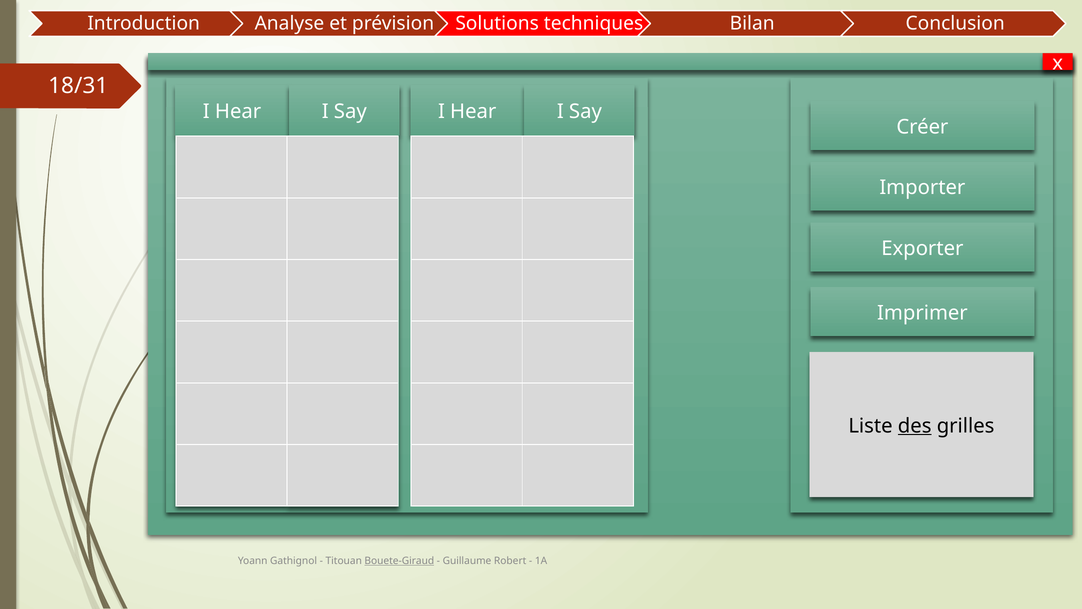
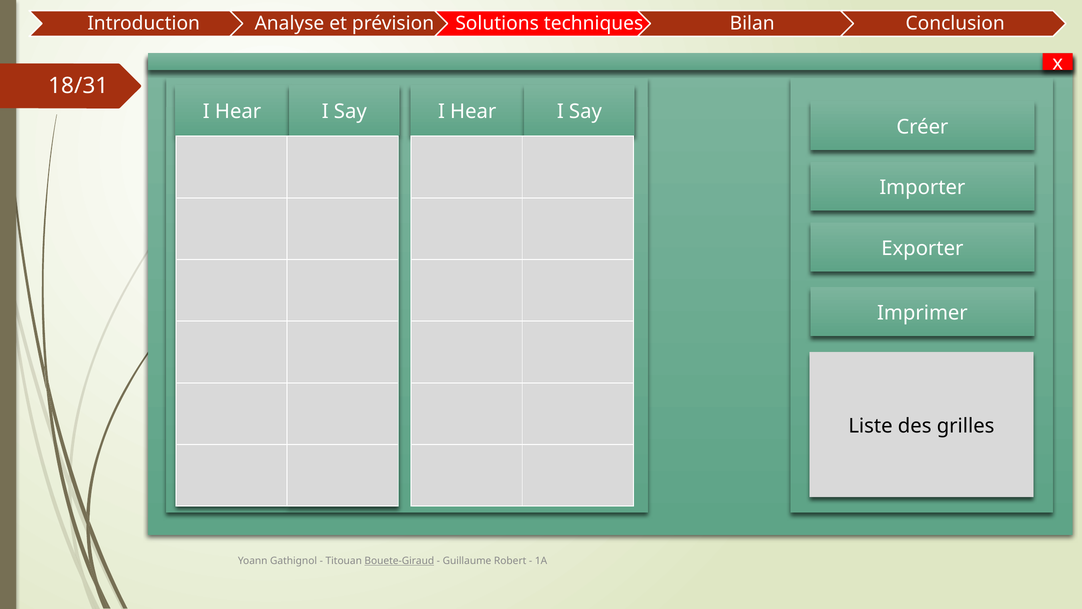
des underline: present -> none
